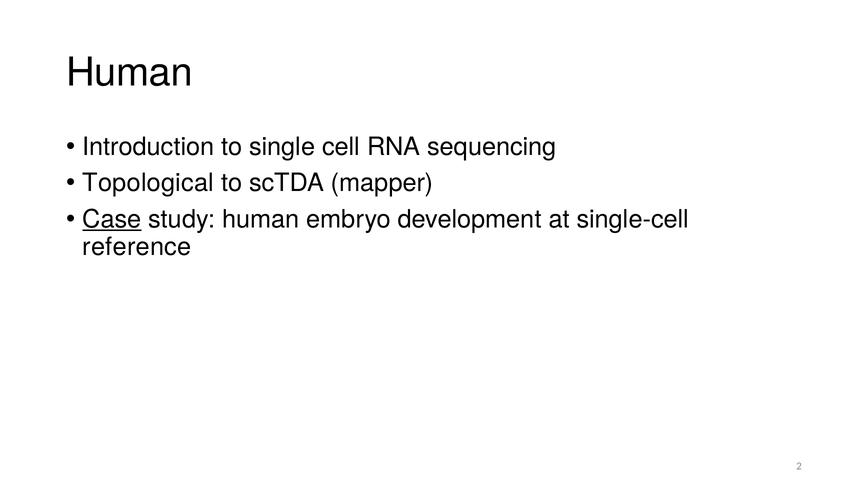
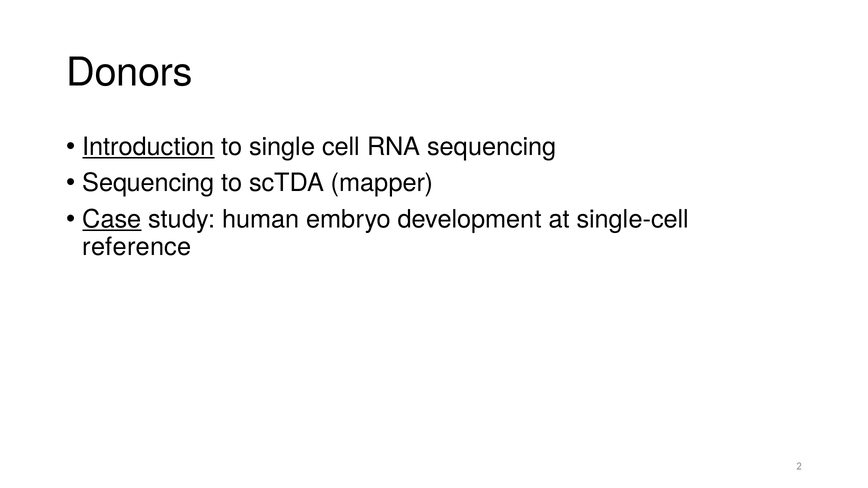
Human at (129, 73): Human -> Donors
Introduction underline: none -> present
Topological at (148, 183): Topological -> Sequencing
